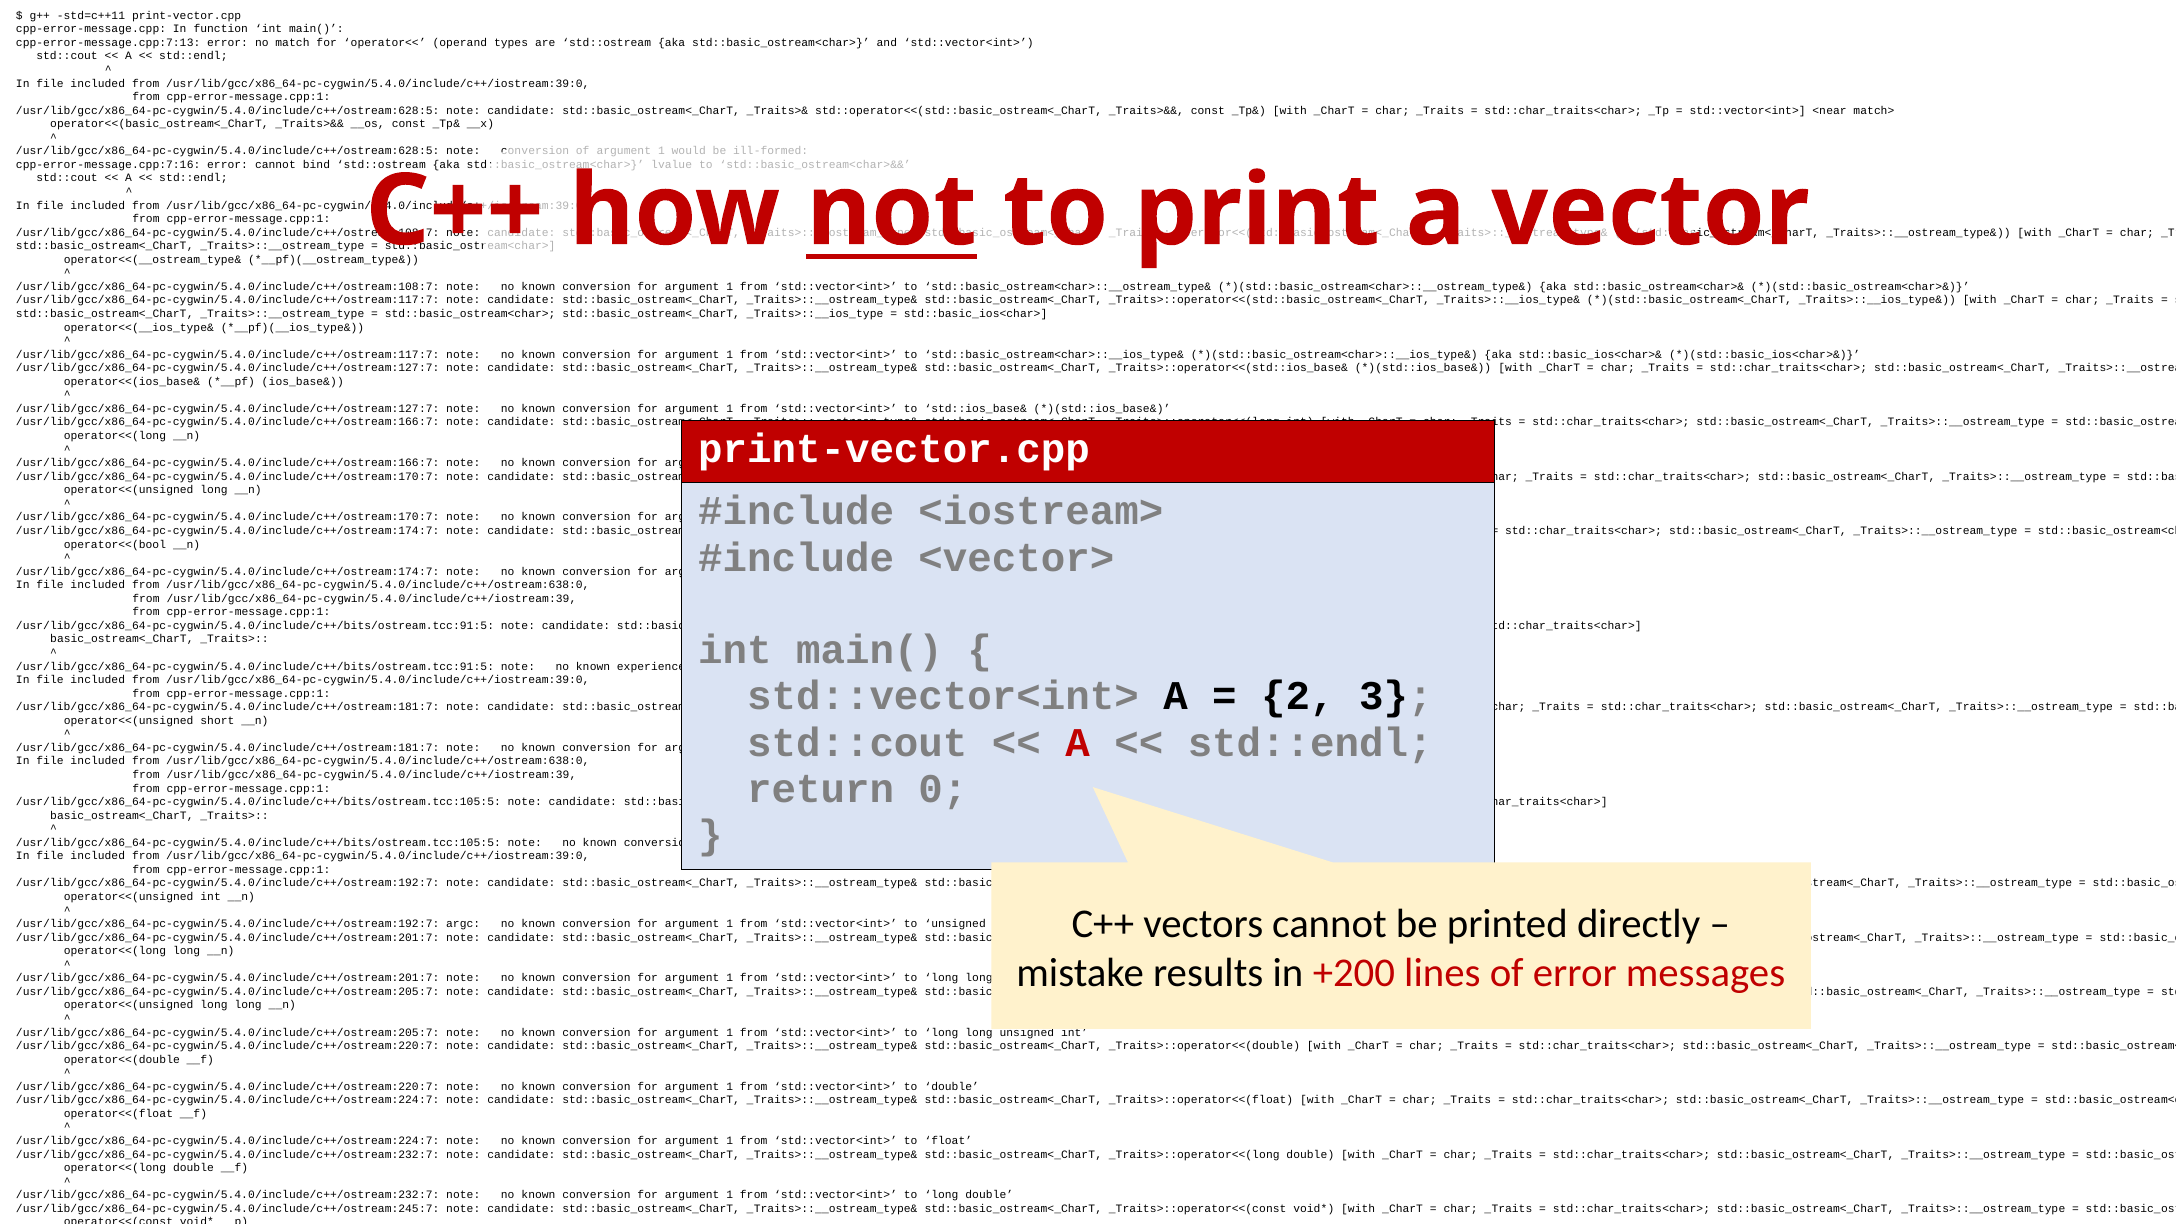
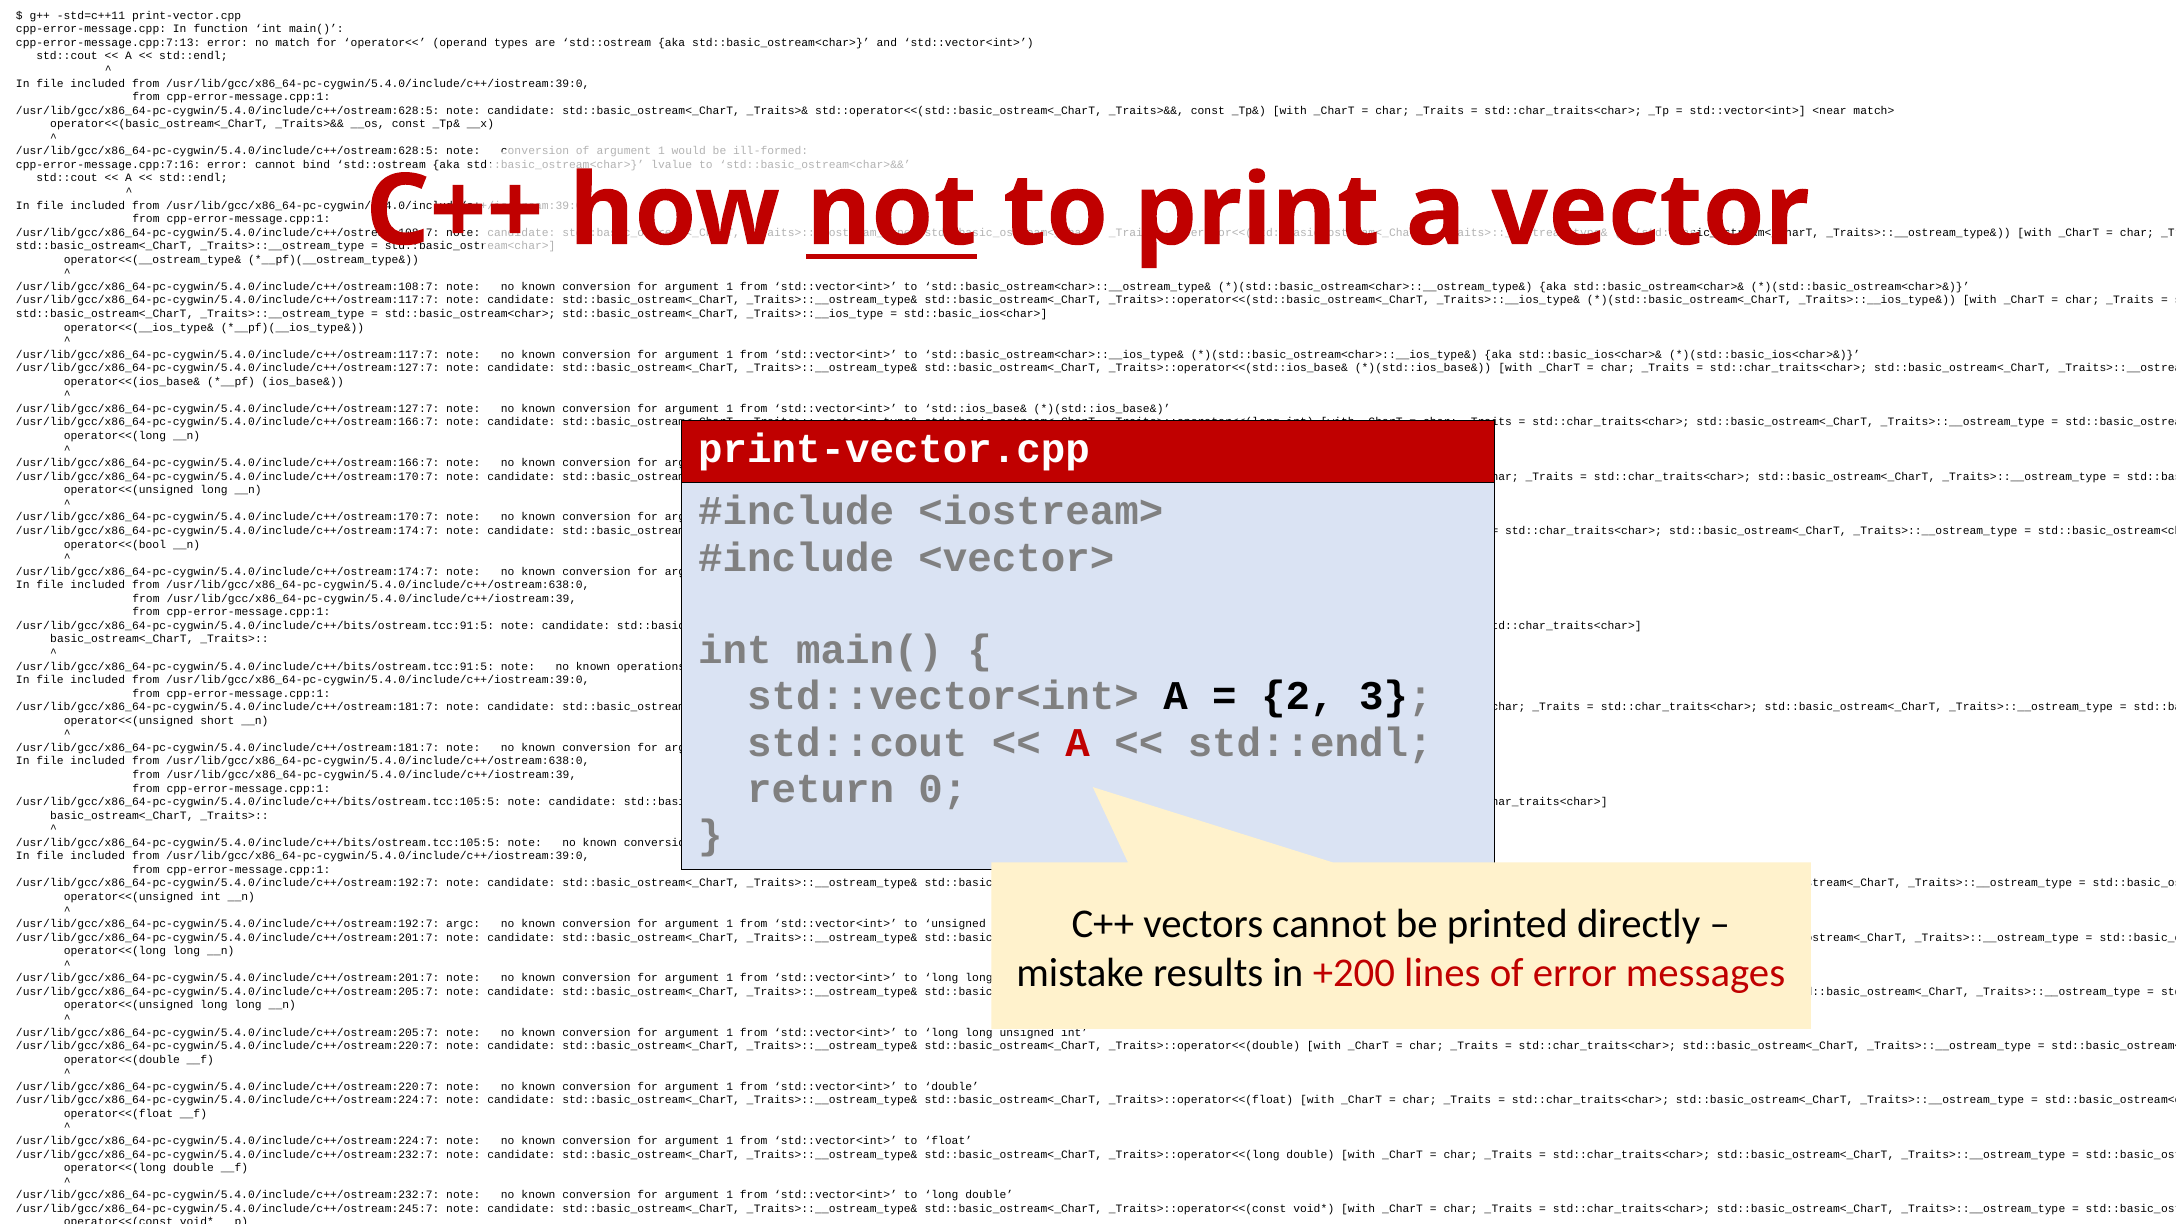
experience: experience -> operations
